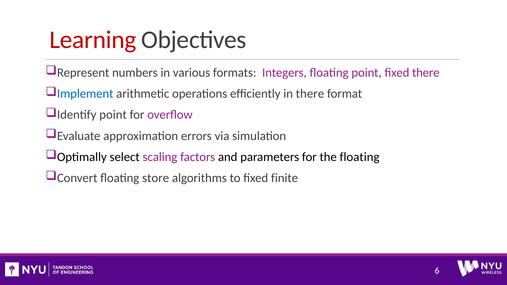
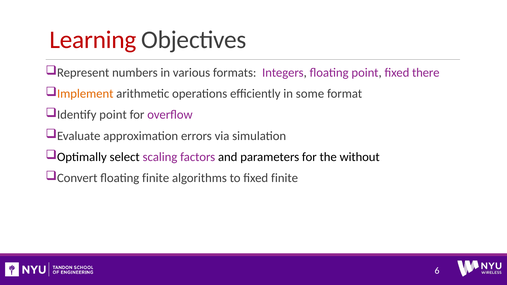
Implement colour: blue -> orange
in there: there -> some
the floating: floating -> without
floating store: store -> finite
